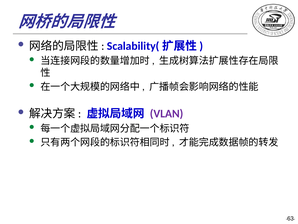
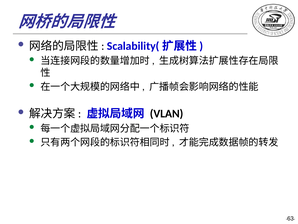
VLAN colour: purple -> black
